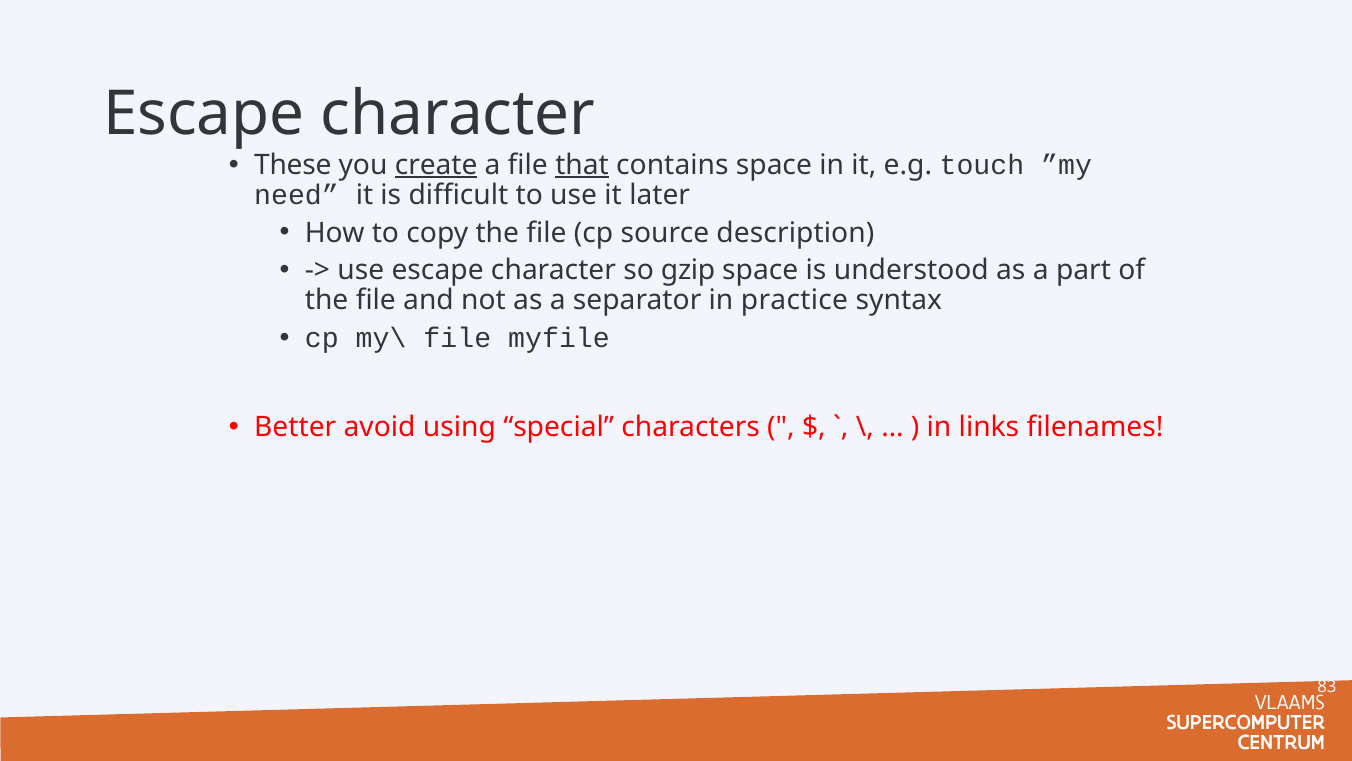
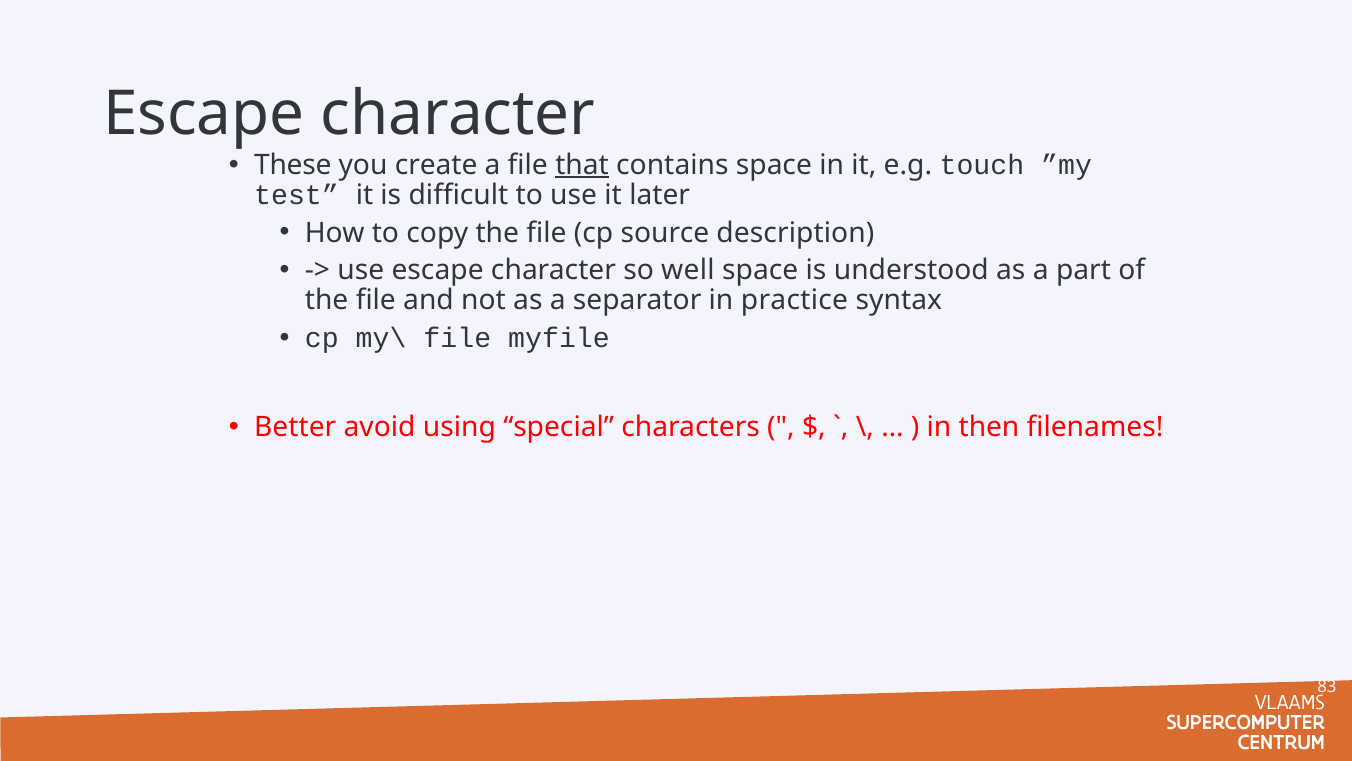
create underline: present -> none
need: need -> test
gzip: gzip -> well
links: links -> then
